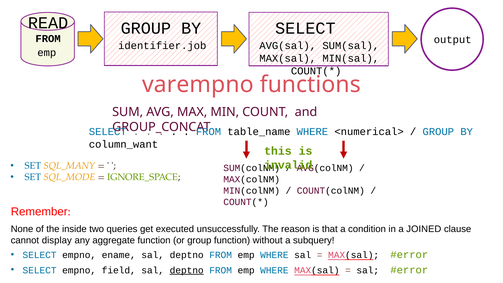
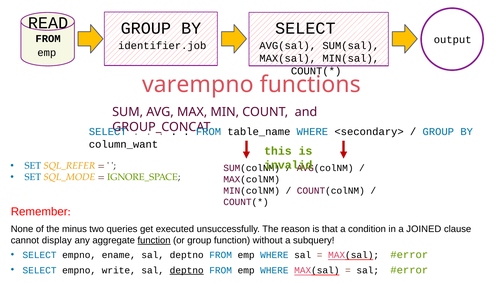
<numerical>: <numerical> -> <secondary>
SQL_MANY: SQL_MANY -> SQL_REFER
inside: inside -> minus
function at (154, 240) underline: none -> present
field: field -> write
